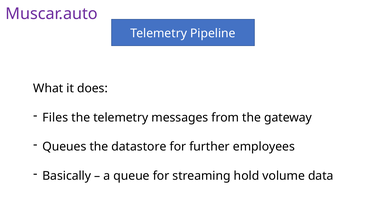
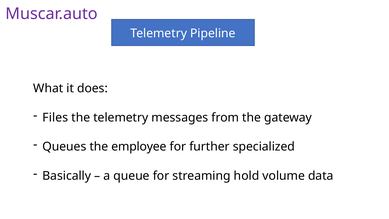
datastore: datastore -> employee
employees: employees -> specialized
